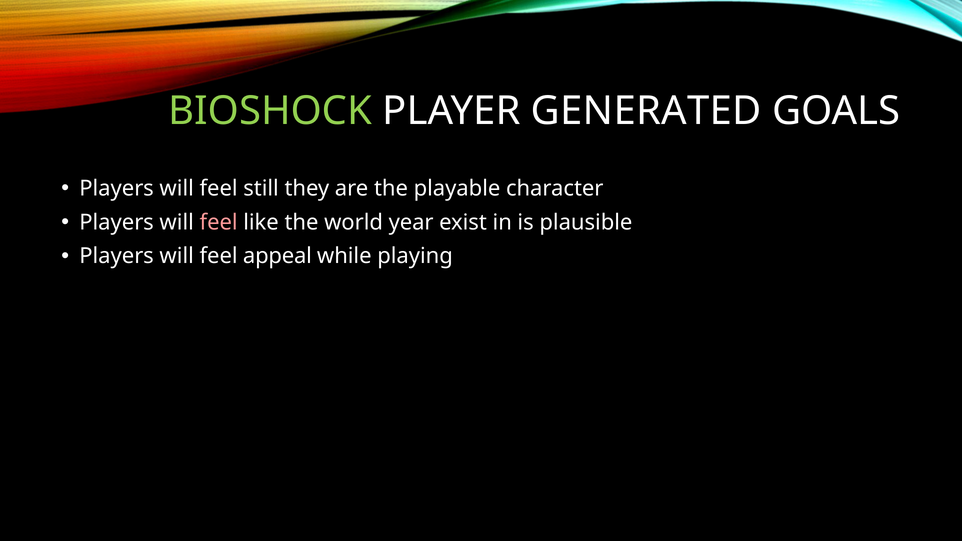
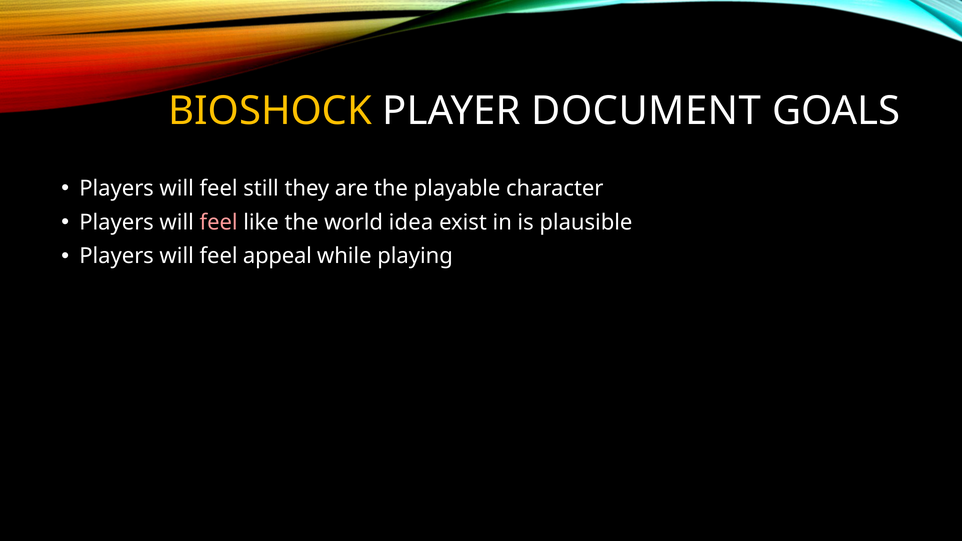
BIOSHOCK colour: light green -> yellow
GENERATED: GENERATED -> DOCUMENT
year: year -> idea
